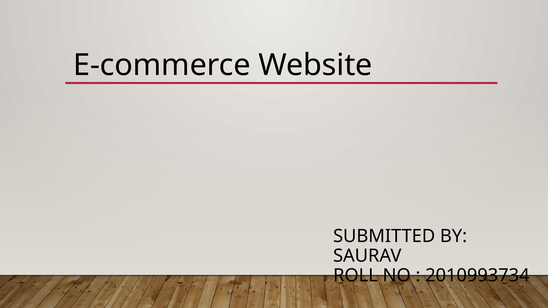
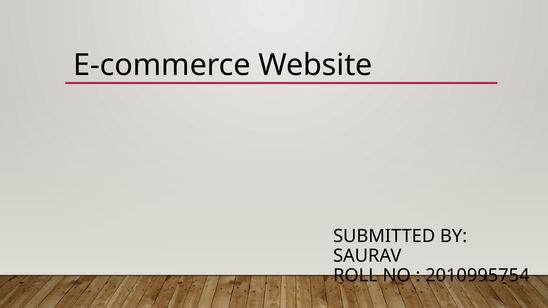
2010993734: 2010993734 -> 2010995754
